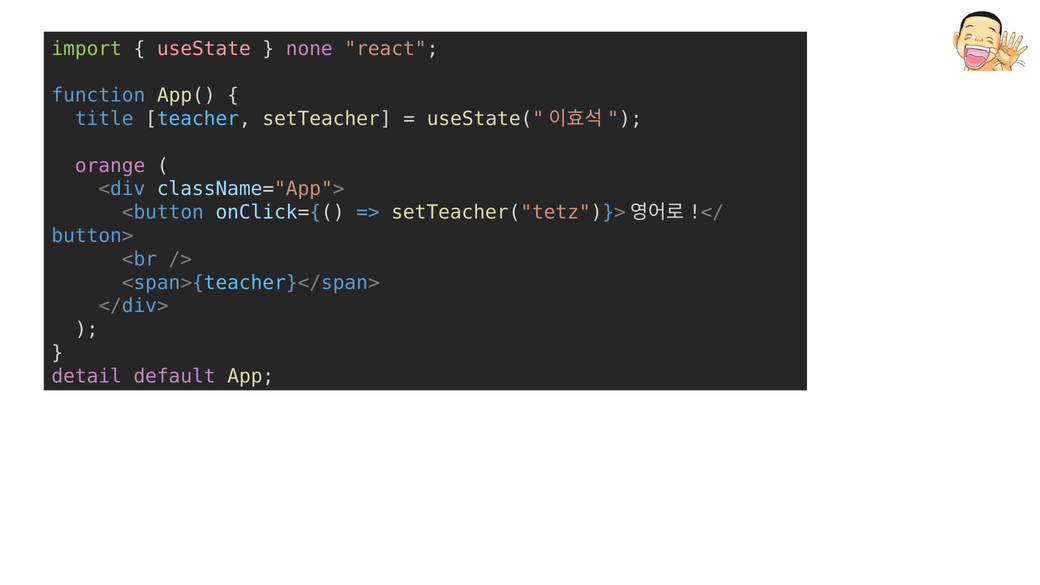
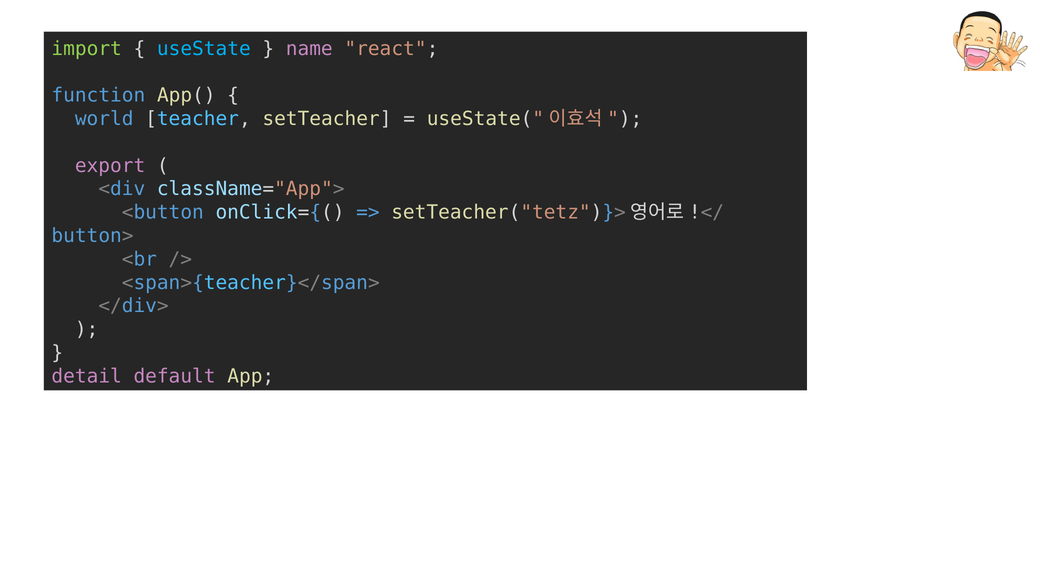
useState colour: pink -> light blue
none: none -> name
title: title -> world
orange: orange -> export
